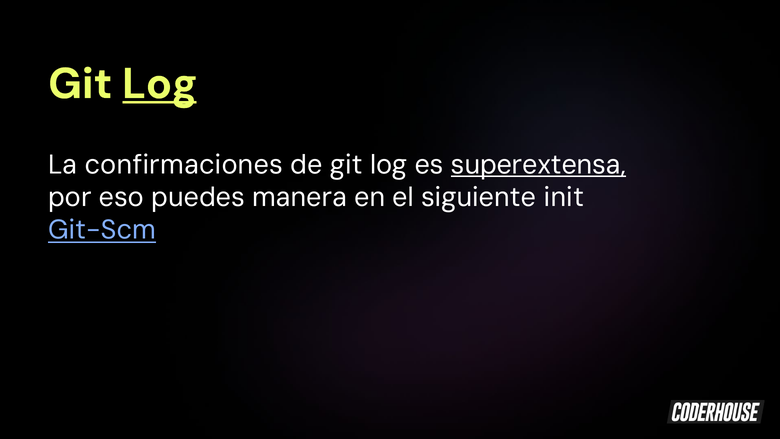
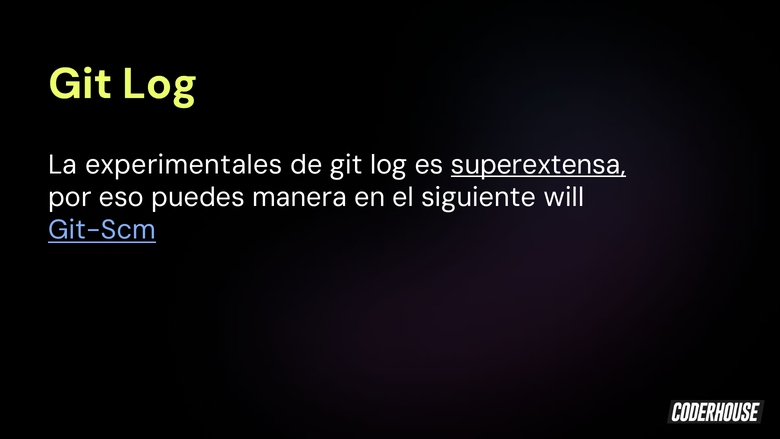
Log at (160, 84) underline: present -> none
confirmaciones: confirmaciones -> experimentales
init: init -> will
